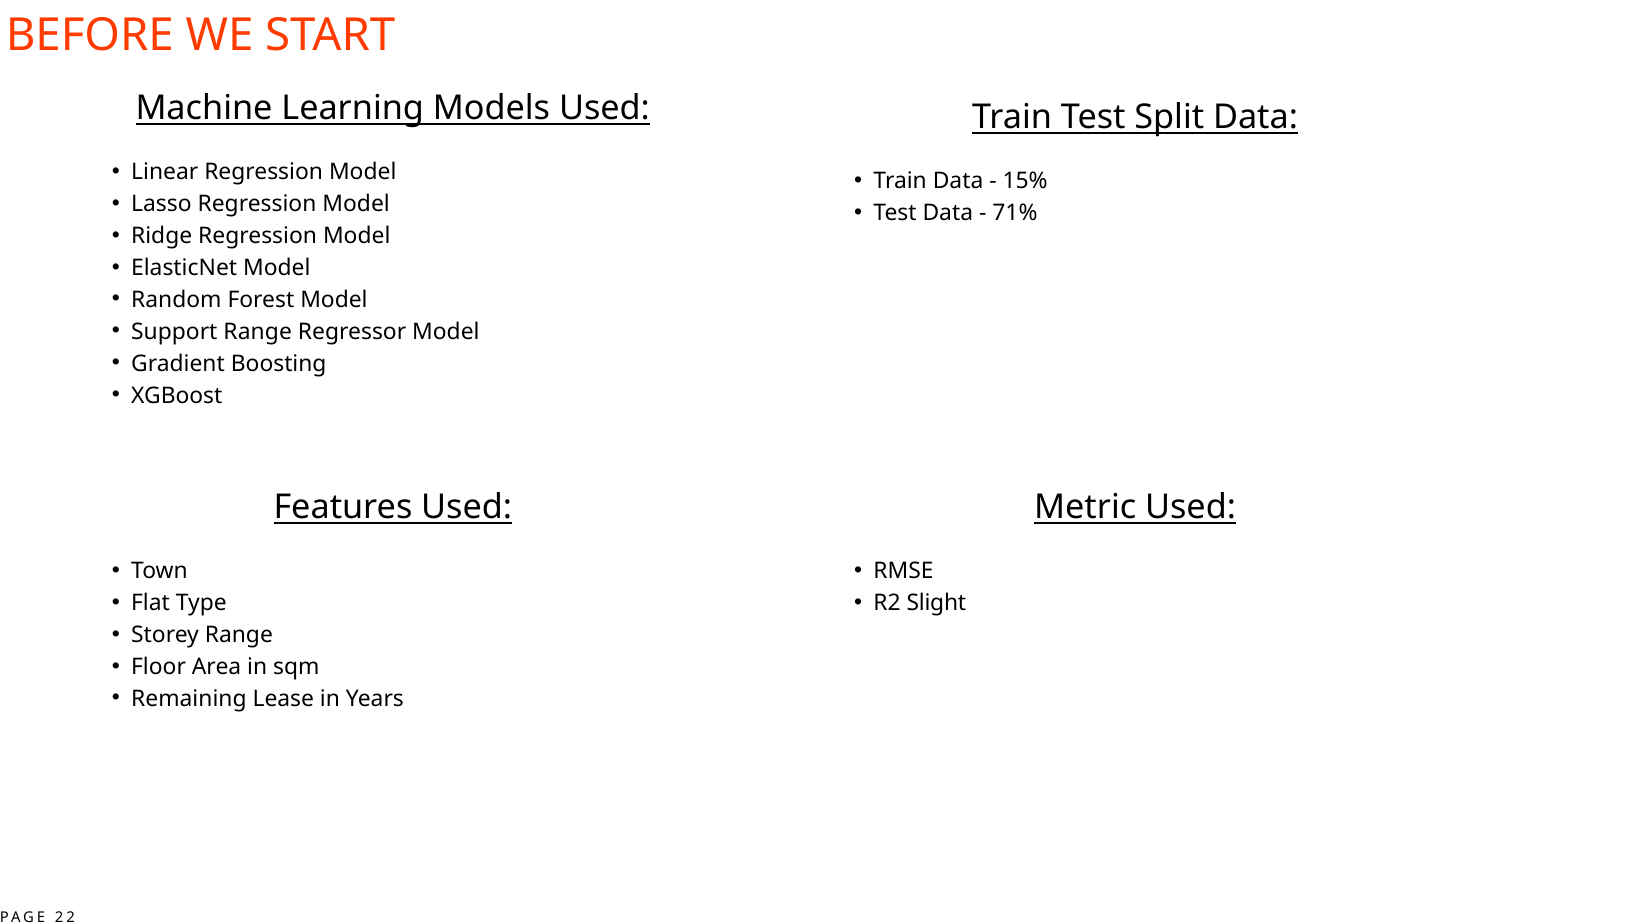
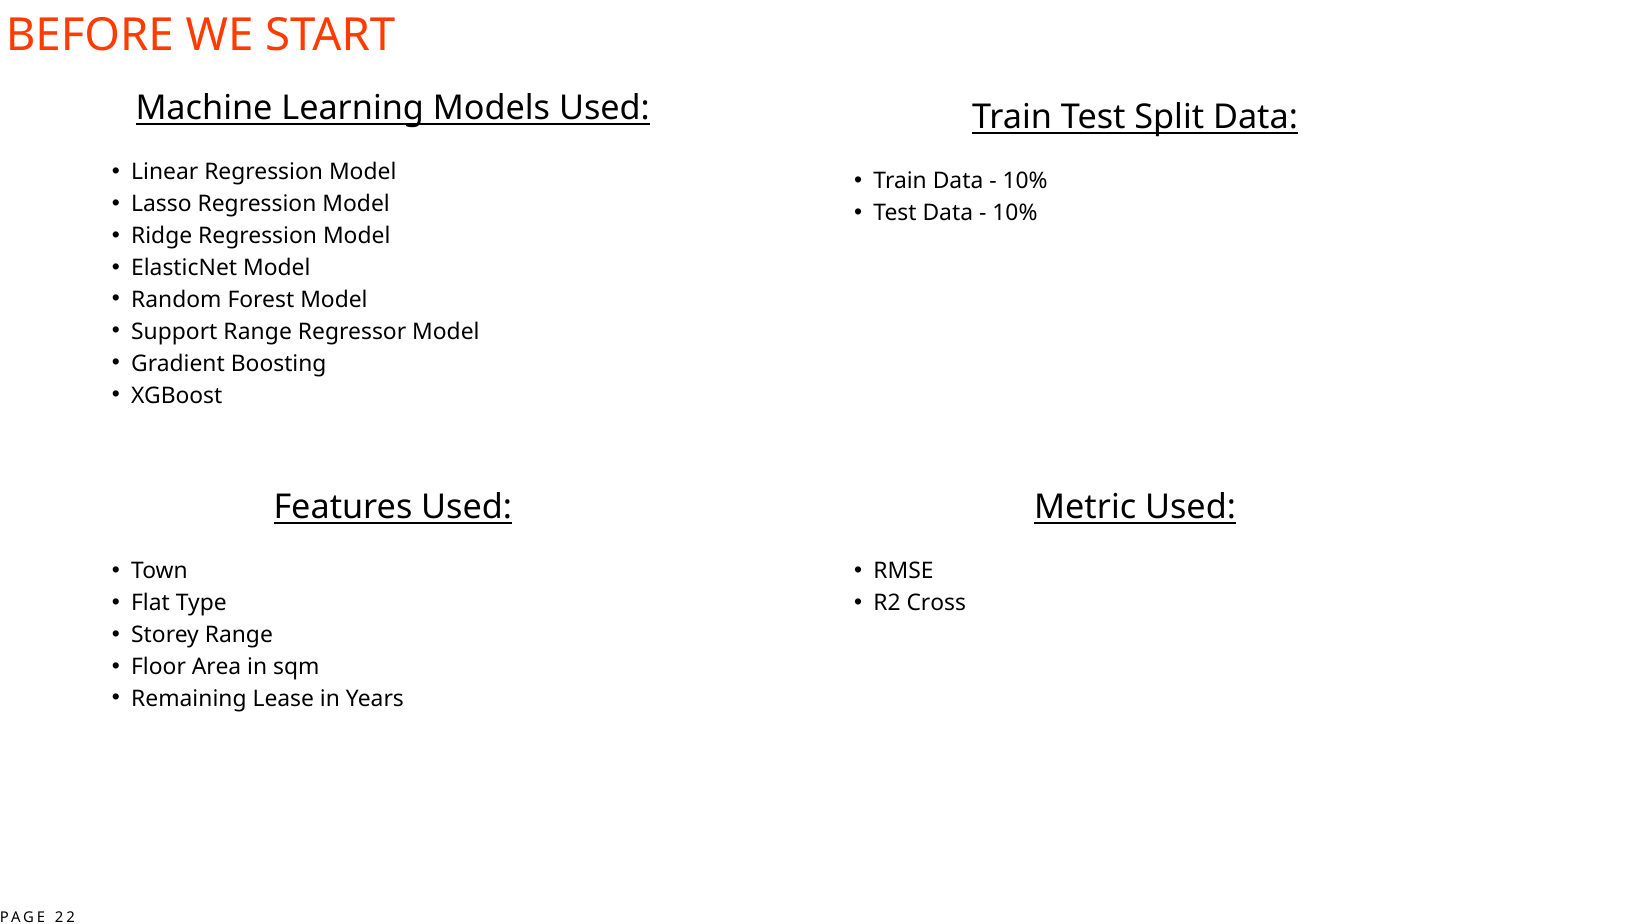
15% at (1025, 181): 15% -> 10%
71% at (1015, 213): 71% -> 10%
Slight: Slight -> Cross
